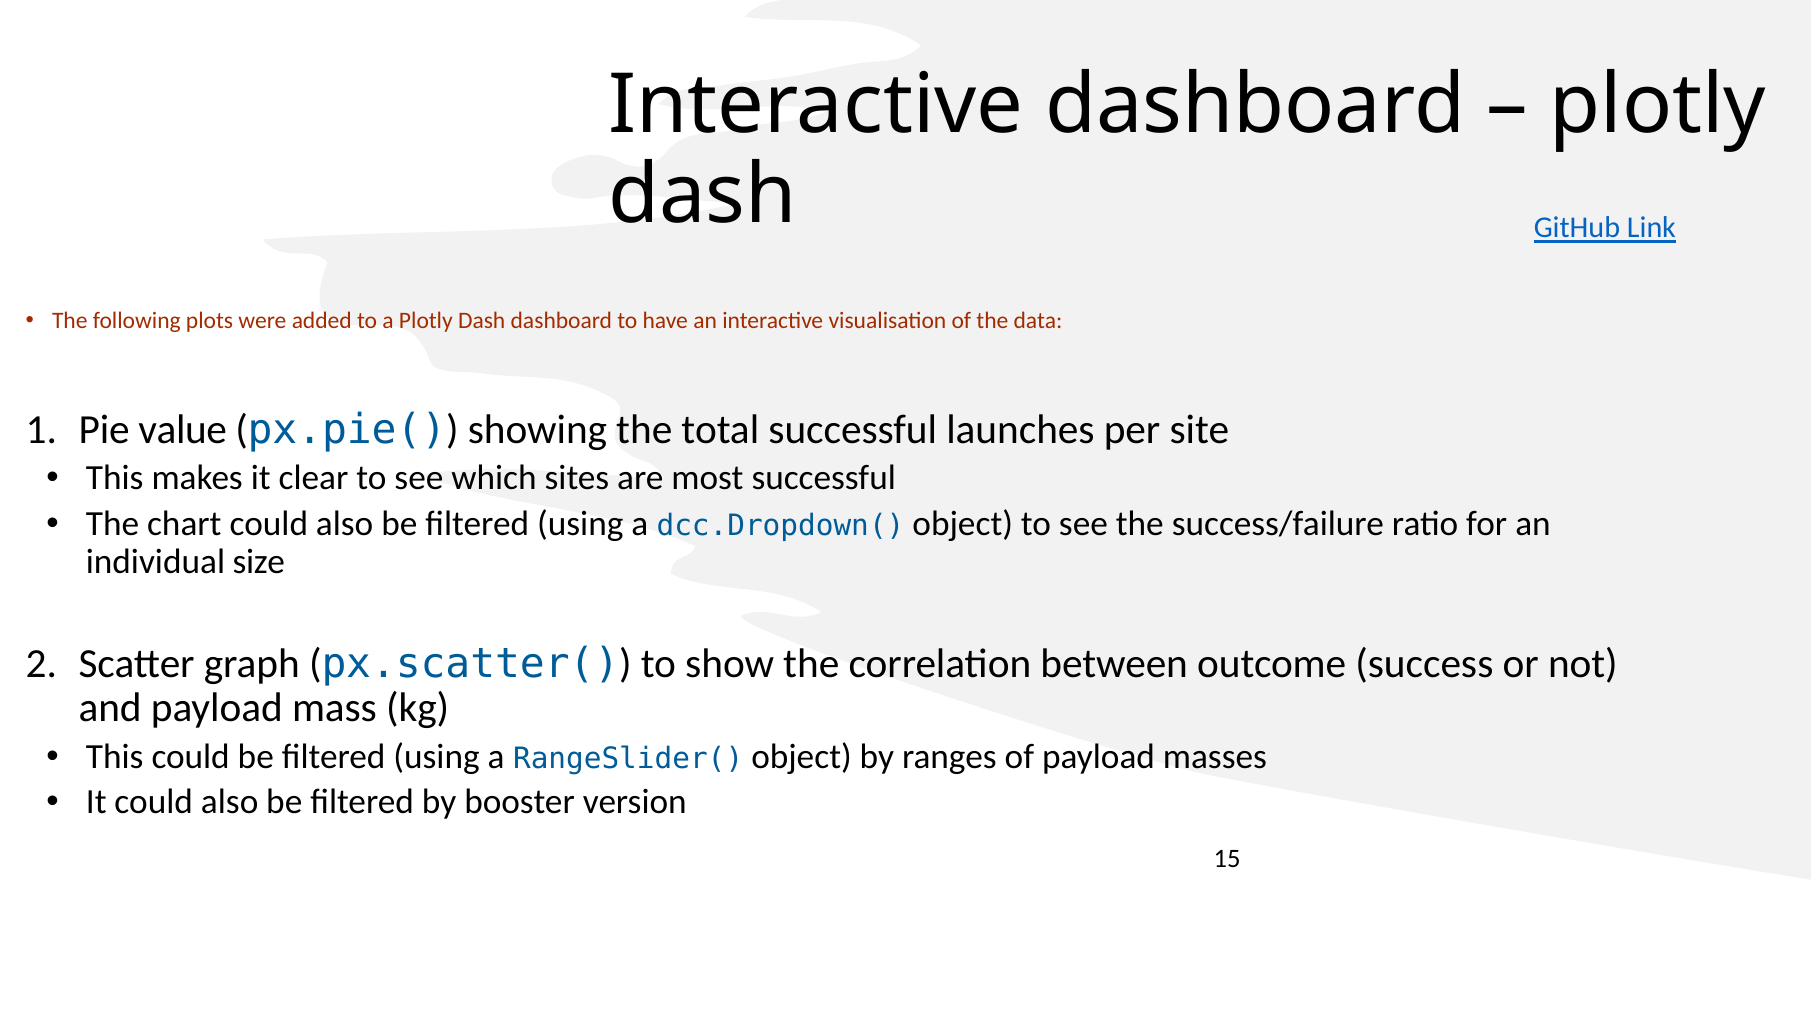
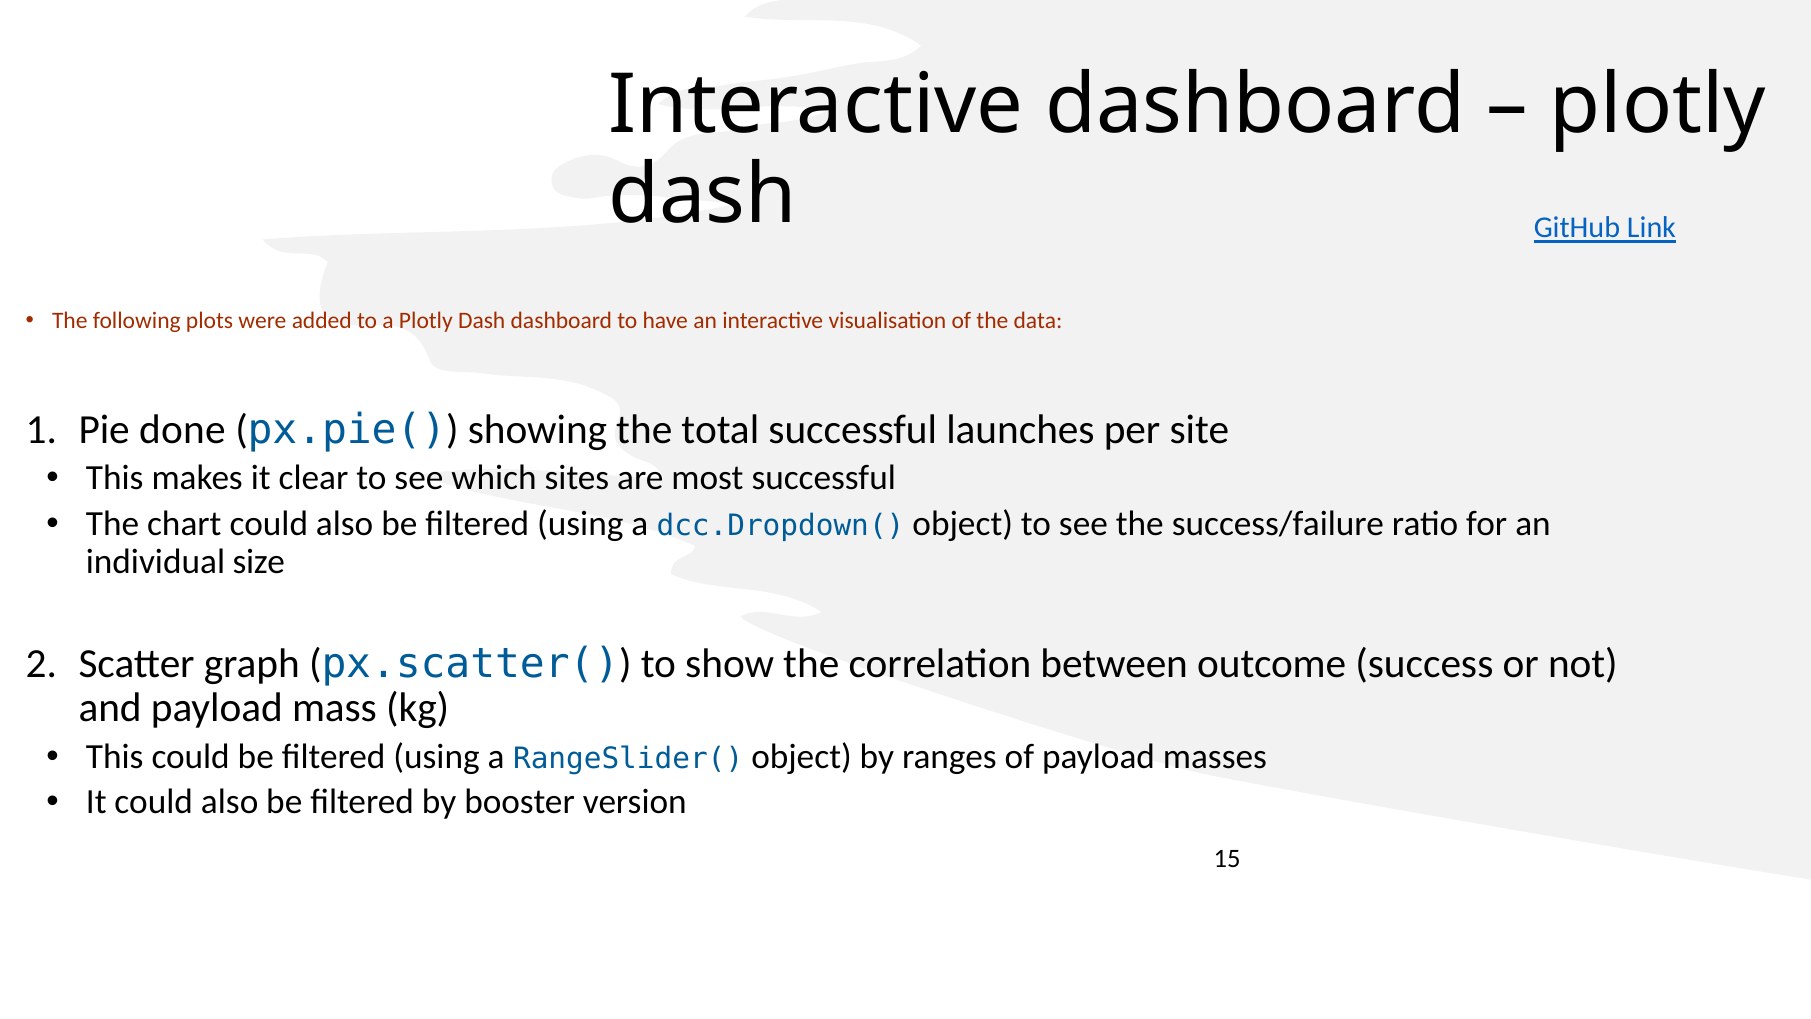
value: value -> done
